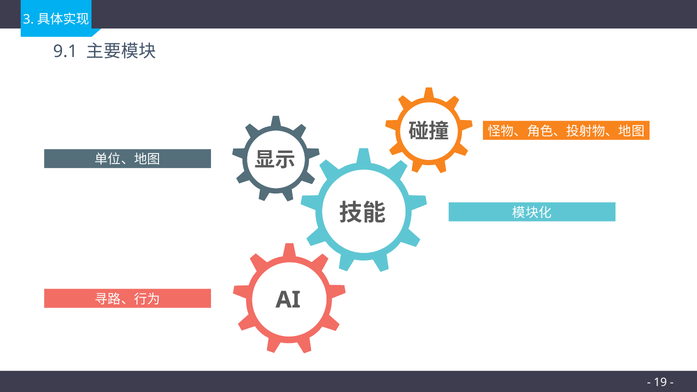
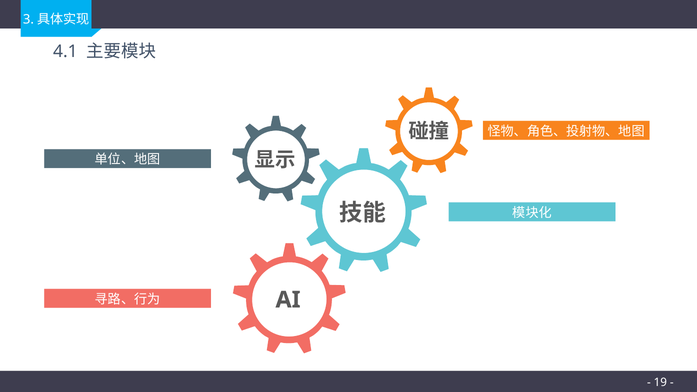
9.1: 9.1 -> 4.1
